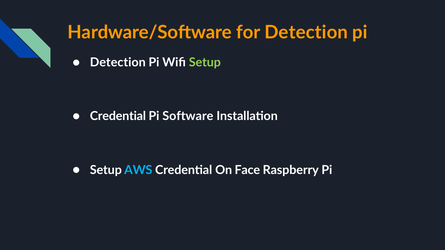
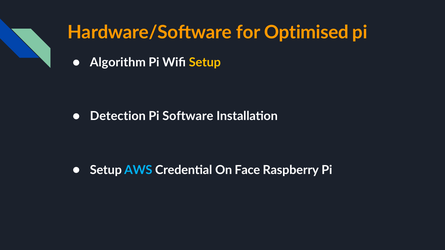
for Detection: Detection -> Optimised
Detection at (118, 62): Detection -> Algorithm
Setup at (205, 62) colour: light green -> yellow
Credential at (118, 116): Credential -> Detection
